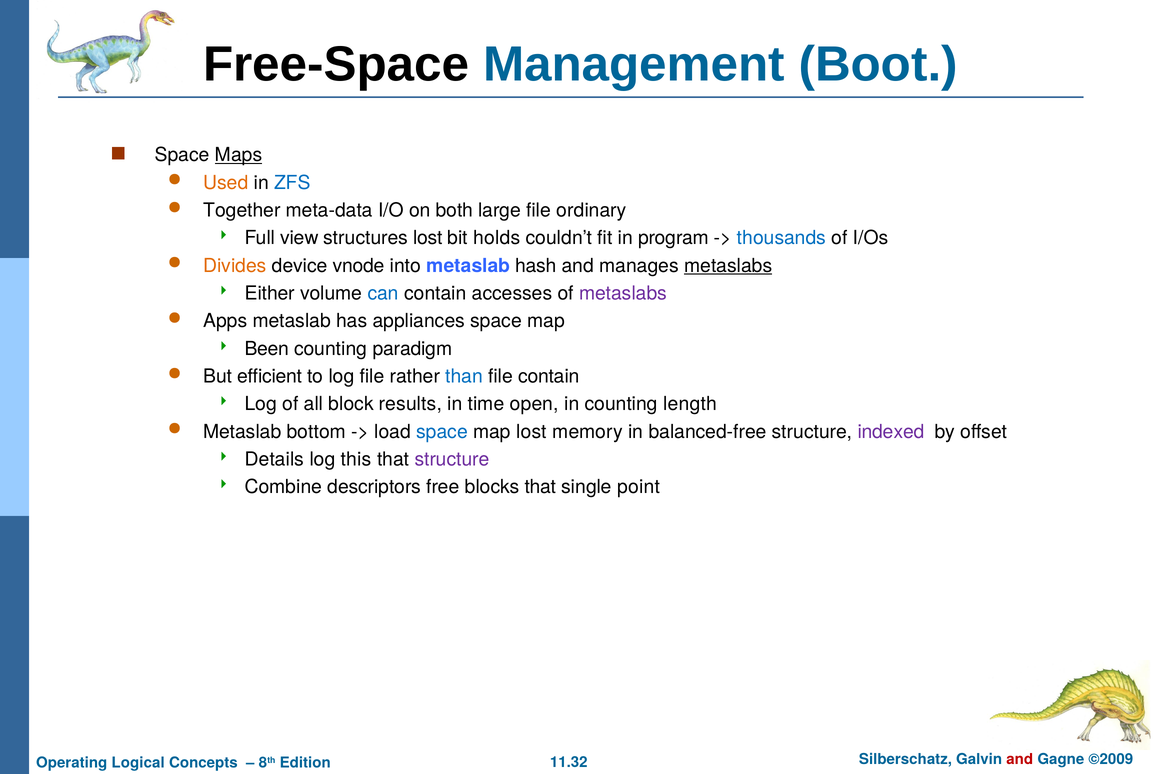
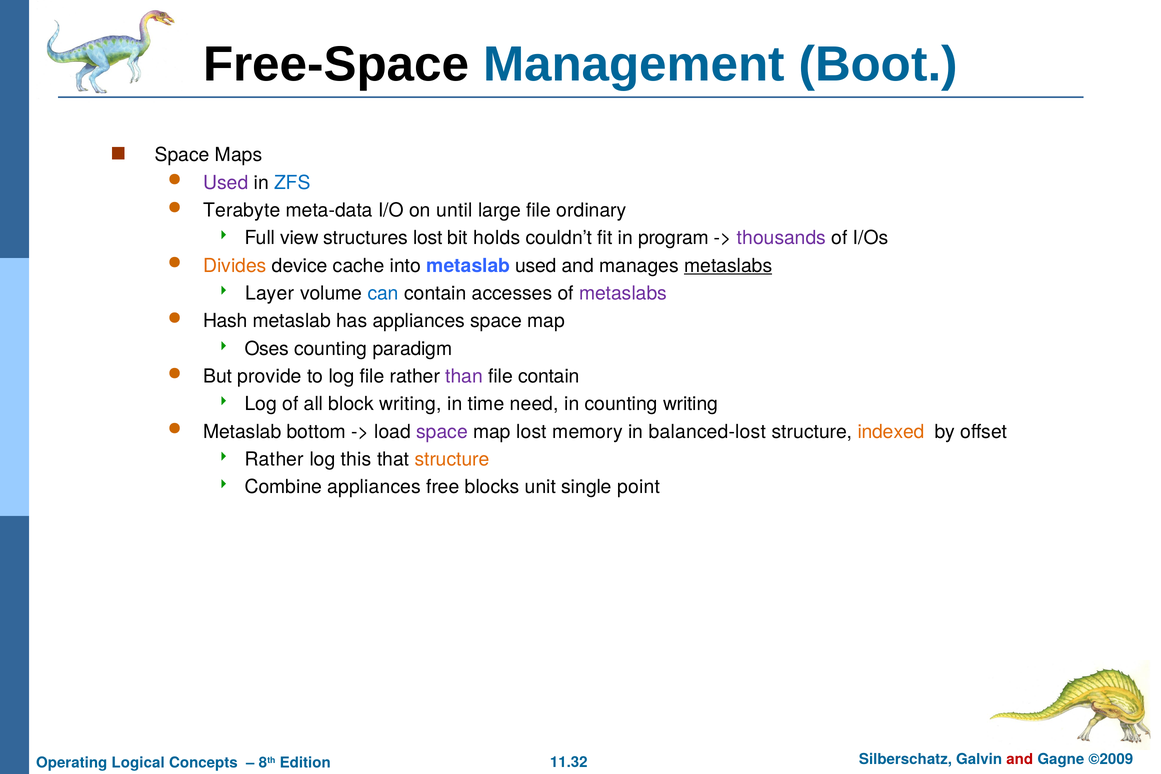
Maps underline: present -> none
Used at (226, 183) colour: orange -> purple
Together: Together -> Terabyte
both: both -> until
thousands colour: blue -> purple
vnode: vnode -> cache
metaslab hash: hash -> used
Either: Either -> Layer
Apps: Apps -> Hash
Been: Been -> Oses
efficient: efficient -> provide
than colour: blue -> purple
block results: results -> writing
open: open -> need
counting length: length -> writing
space at (442, 432) colour: blue -> purple
balanced-free: balanced-free -> balanced-lost
indexed colour: purple -> orange
Details at (274, 459): Details -> Rather
structure at (452, 459) colour: purple -> orange
Combine descriptors: descriptors -> appliances
blocks that: that -> unit
